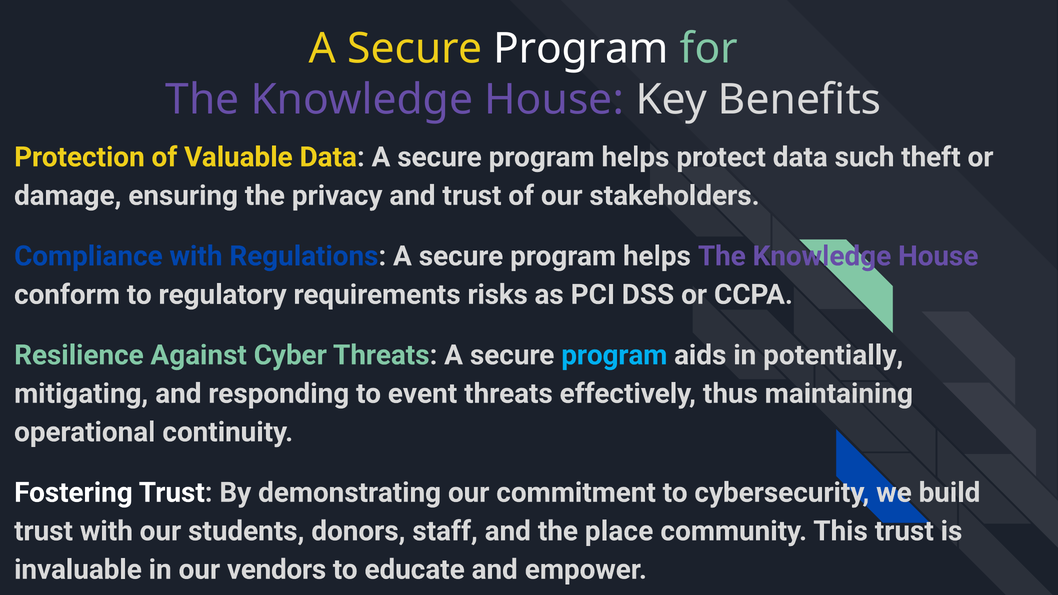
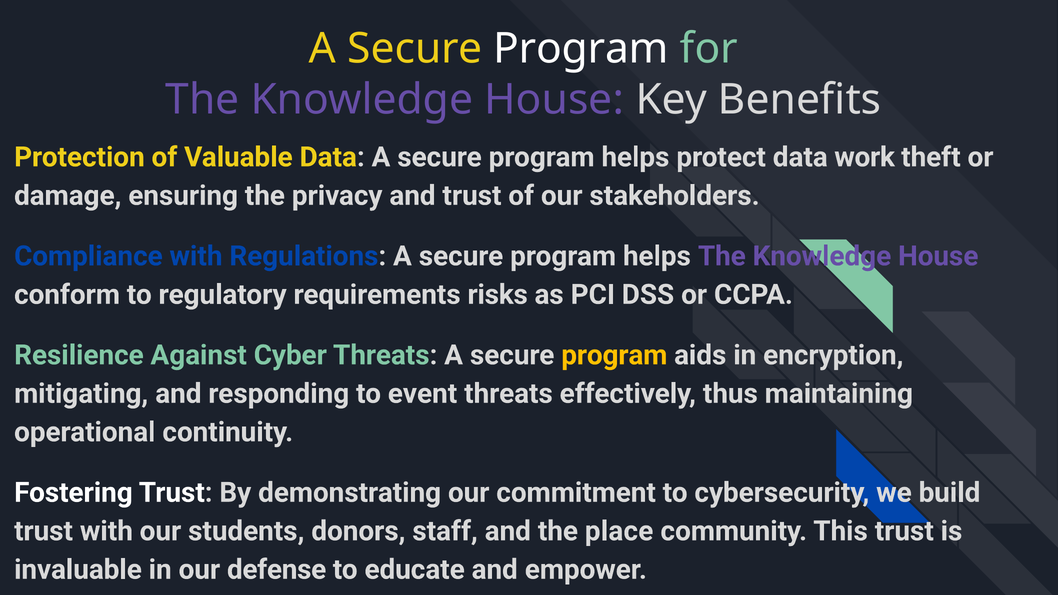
such: such -> work
program at (614, 355) colour: light blue -> yellow
potentially: potentially -> encryption
vendors: vendors -> defense
